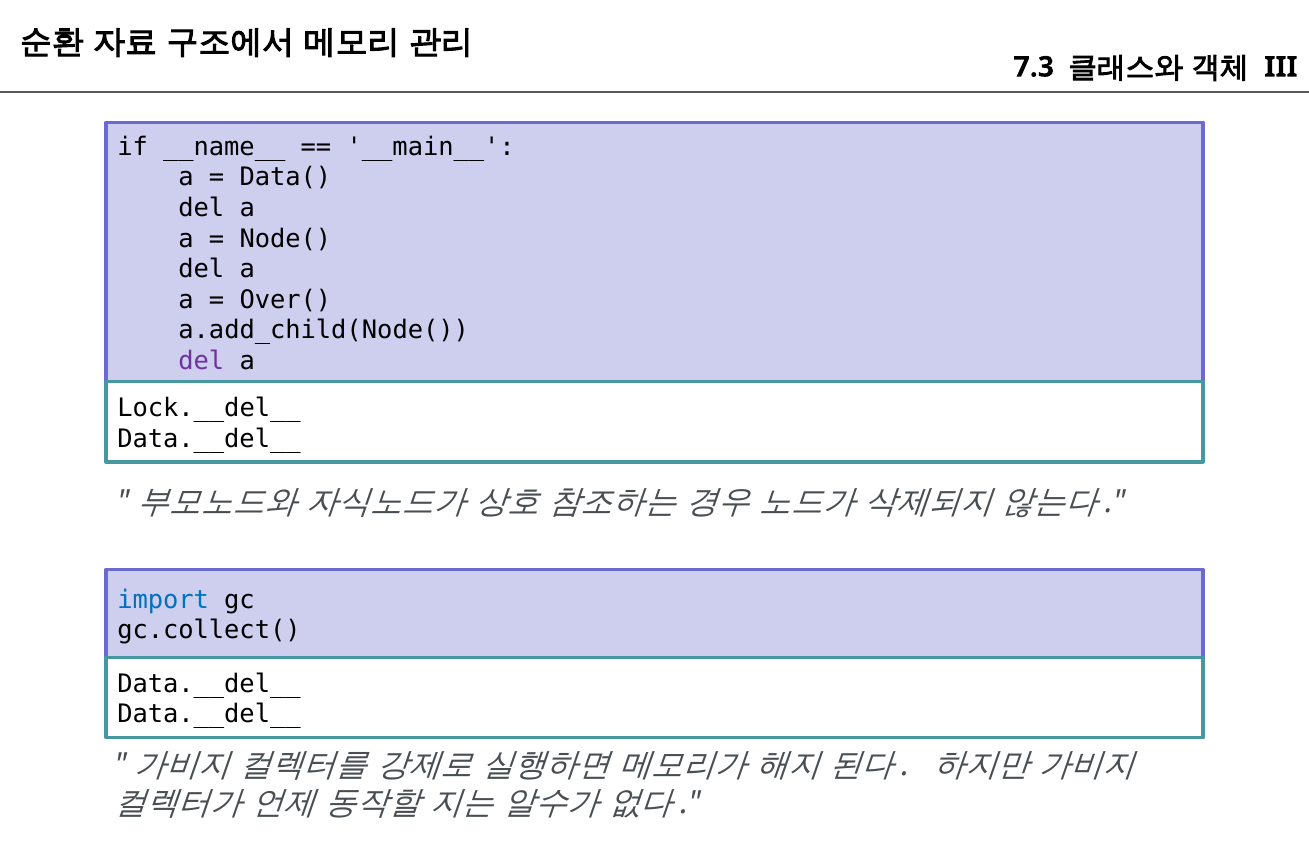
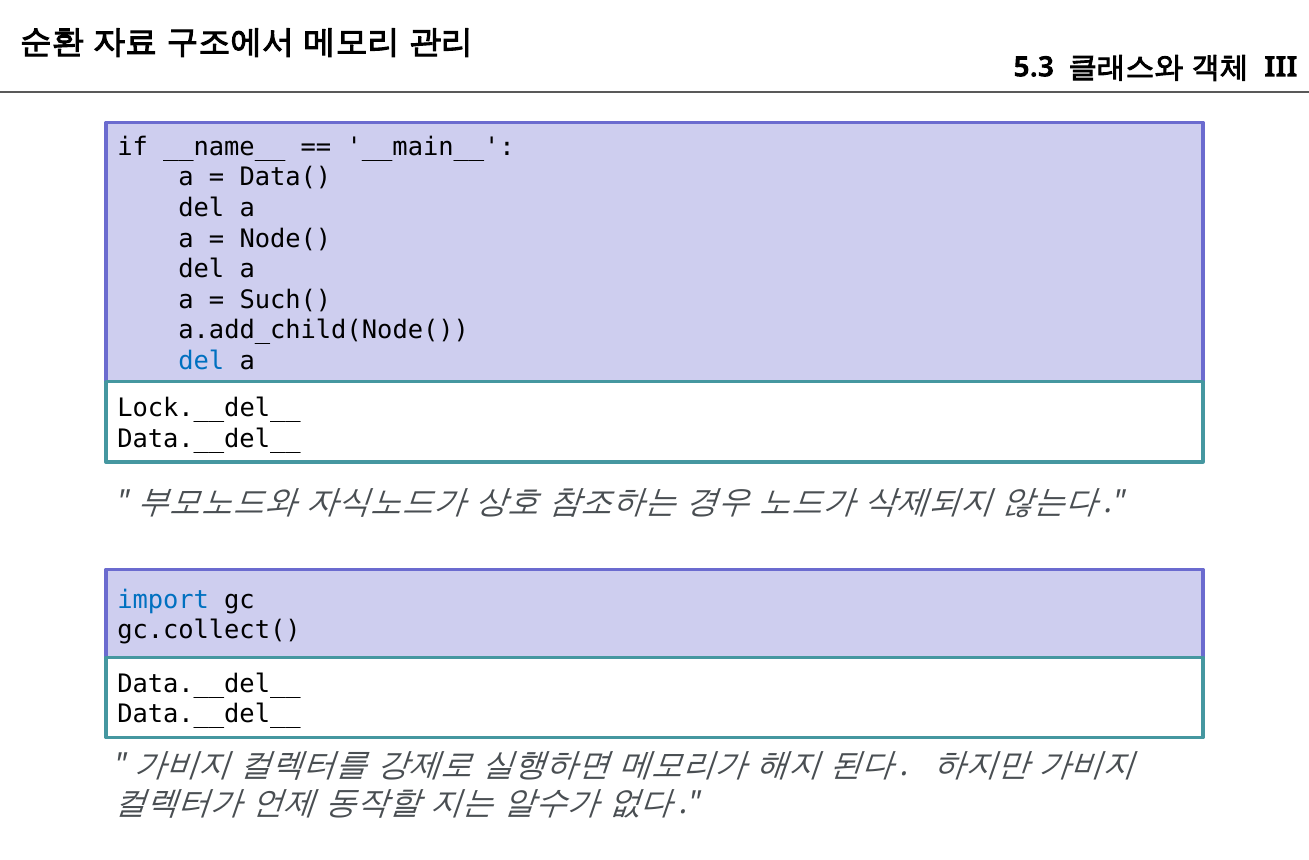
7.3: 7.3 -> 5.3
Over(: Over( -> Such(
del at (201, 361) colour: purple -> blue
